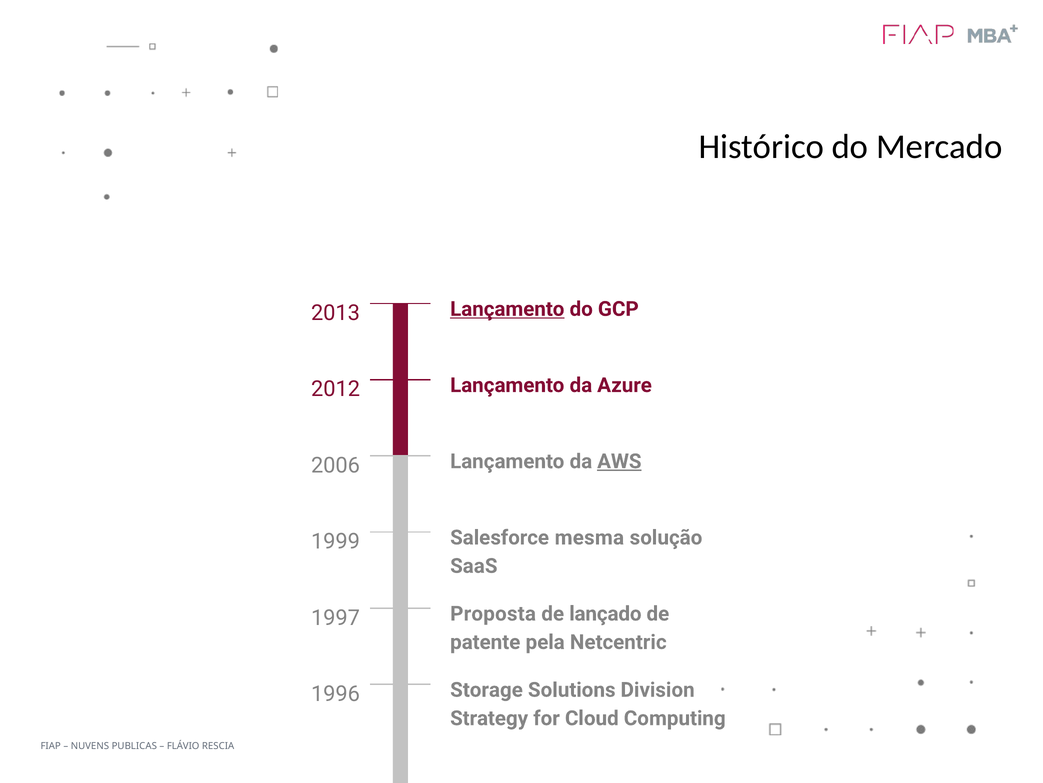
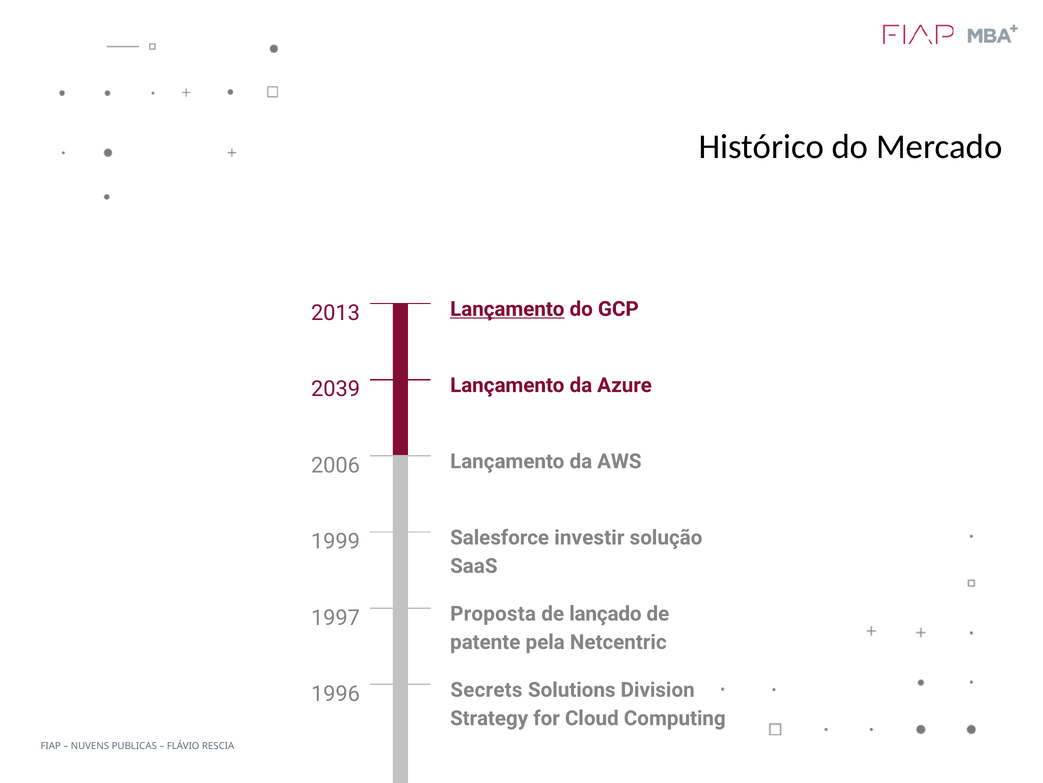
2012: 2012 -> 2039
AWS underline: present -> none
mesma: mesma -> investir
Storage: Storage -> Secrets
